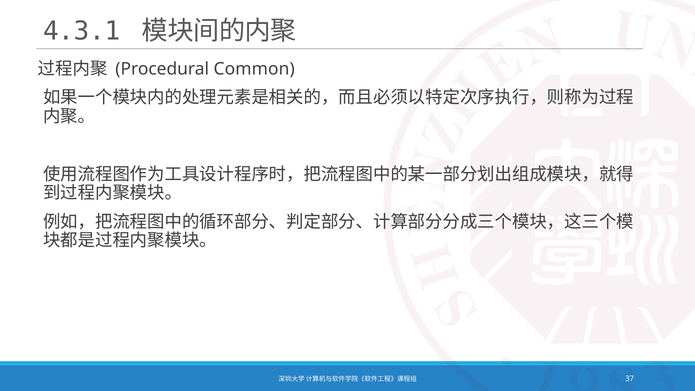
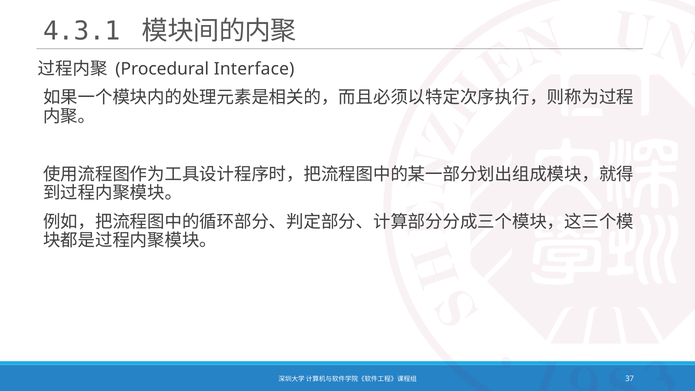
Common: Common -> Interface
